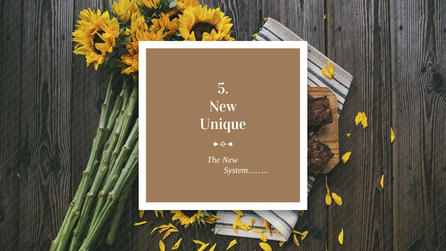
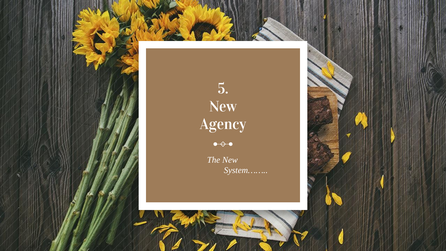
Unique: Unique -> Agency
